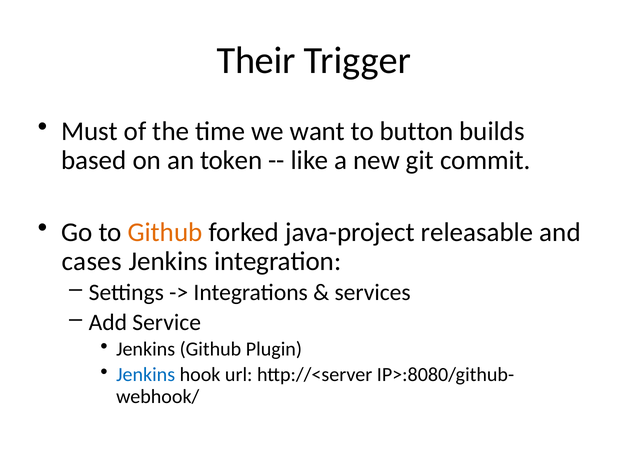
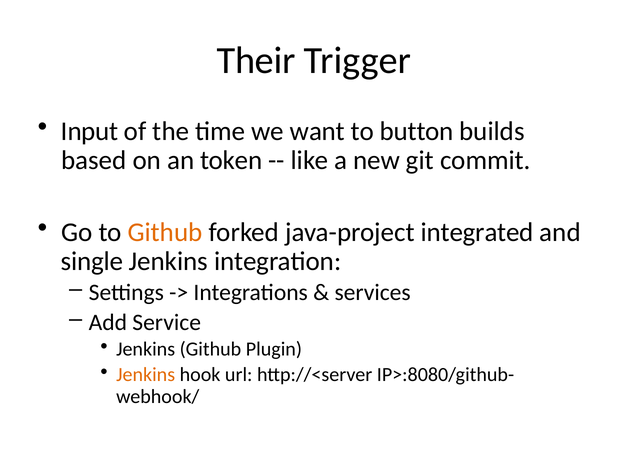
Must: Must -> Input
releasable: releasable -> integrated
cases: cases -> single
Jenkins at (146, 375) colour: blue -> orange
